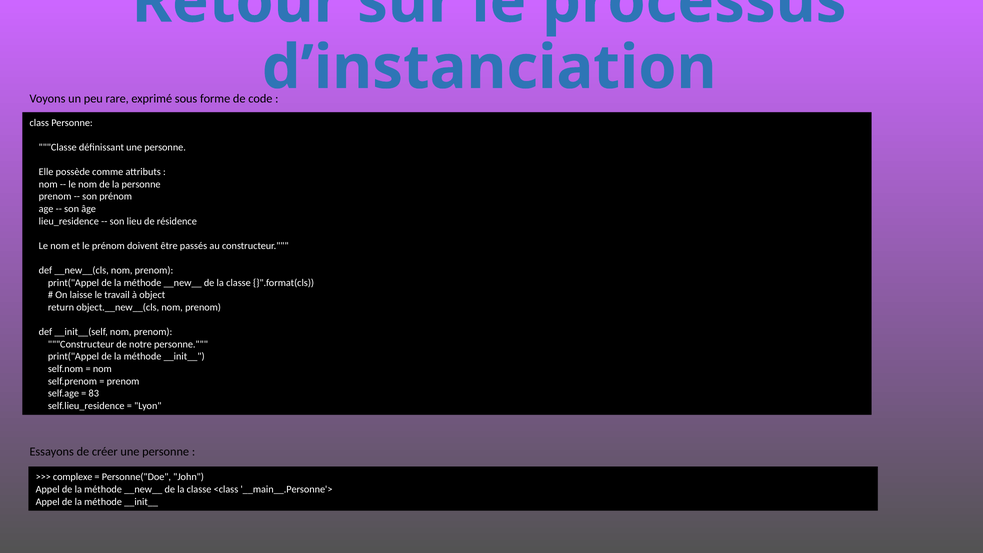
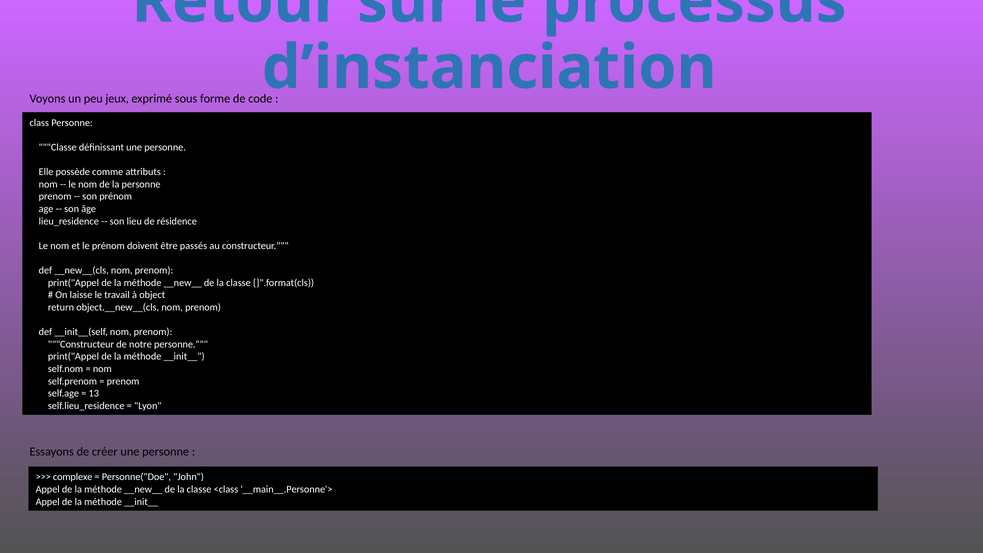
rare: rare -> jeux
83: 83 -> 13
